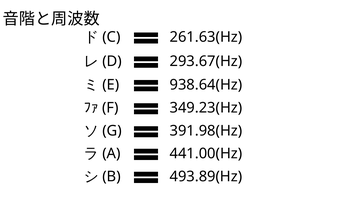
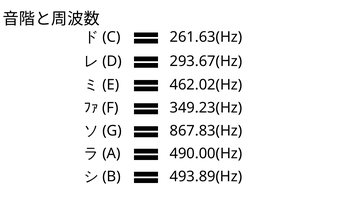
938.64(Hz: 938.64(Hz -> 462.02(Hz
391.98(Hz: 391.98(Hz -> 867.83(Hz
441.00(Hz: 441.00(Hz -> 490.00(Hz
